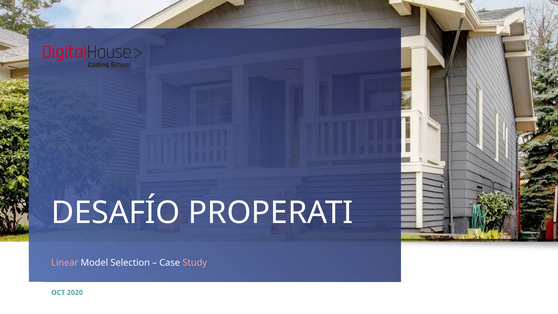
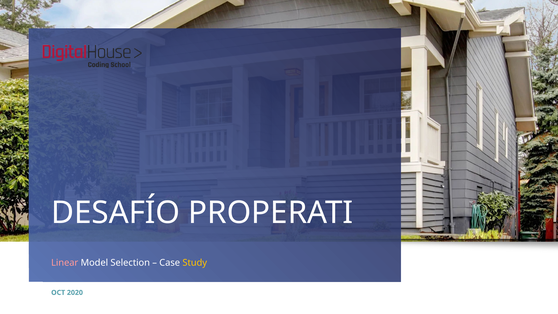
Study colour: pink -> yellow
